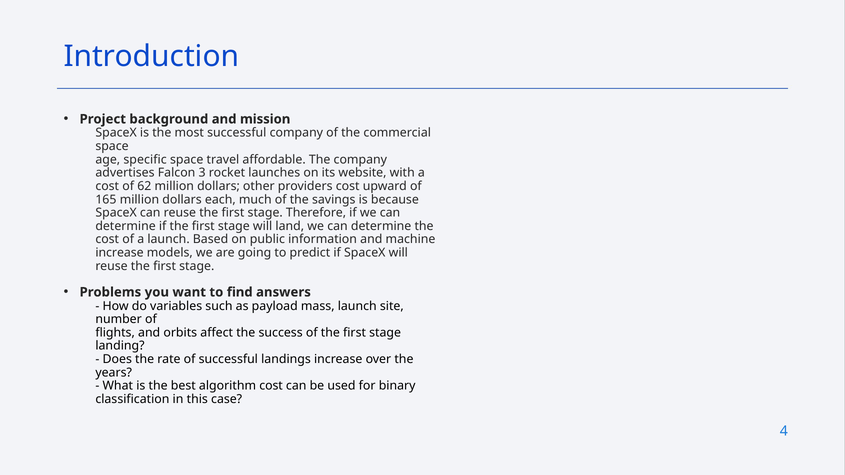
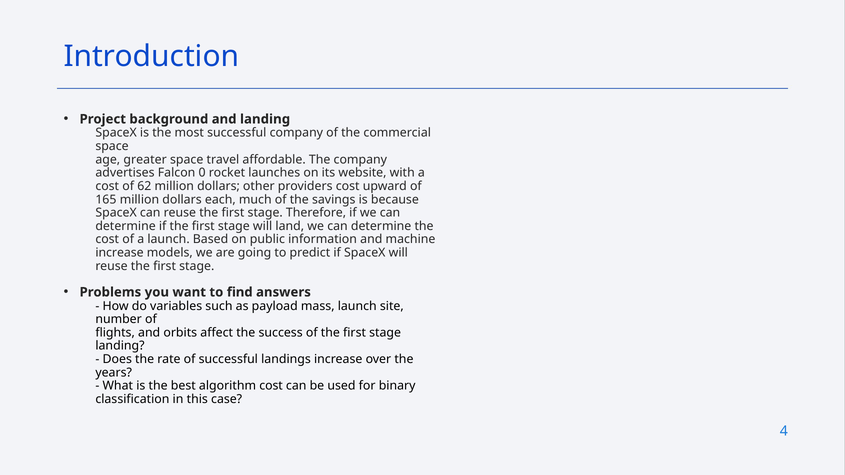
and mission: mission -> landing
specific: specific -> greater
3: 3 -> 0
